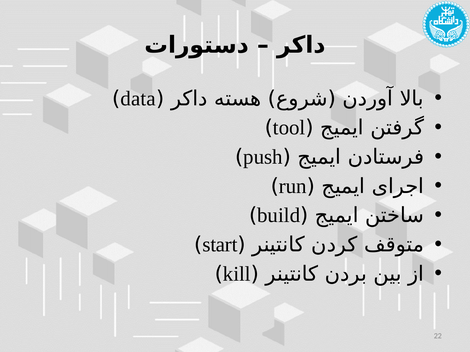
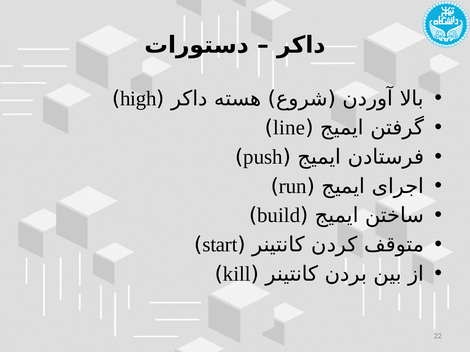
data: data -> high
tool: tool -> line
